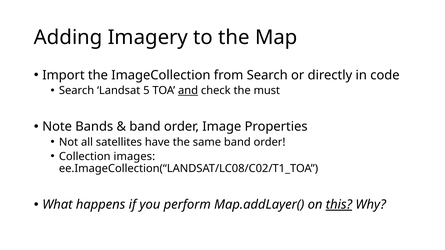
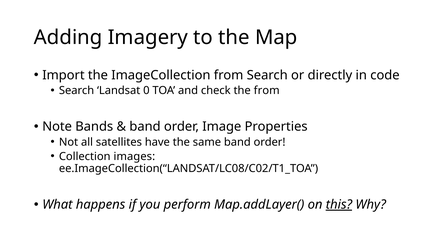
5: 5 -> 0
and underline: present -> none
the must: must -> from
